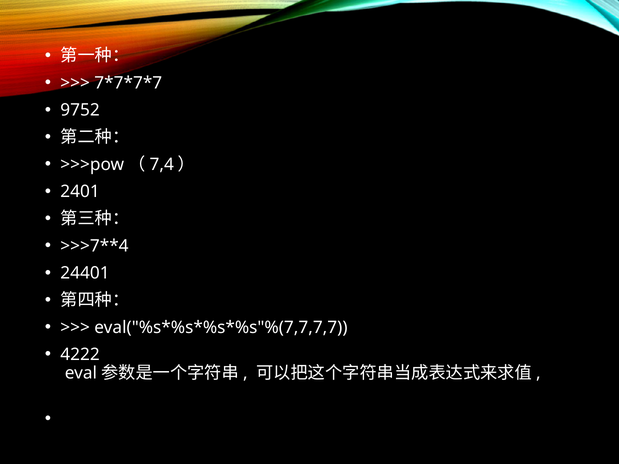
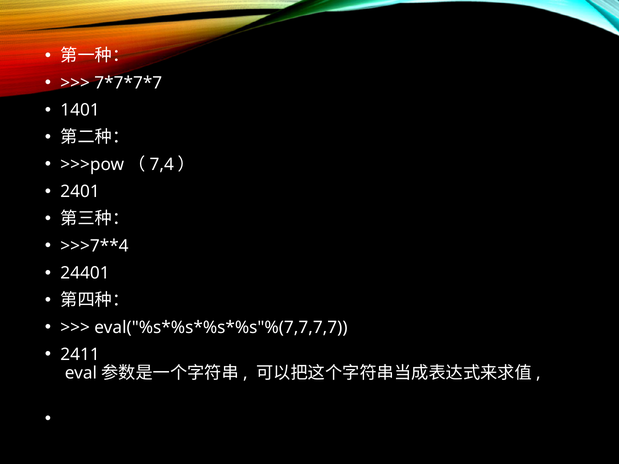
9752: 9752 -> 1401
4222: 4222 -> 2411
